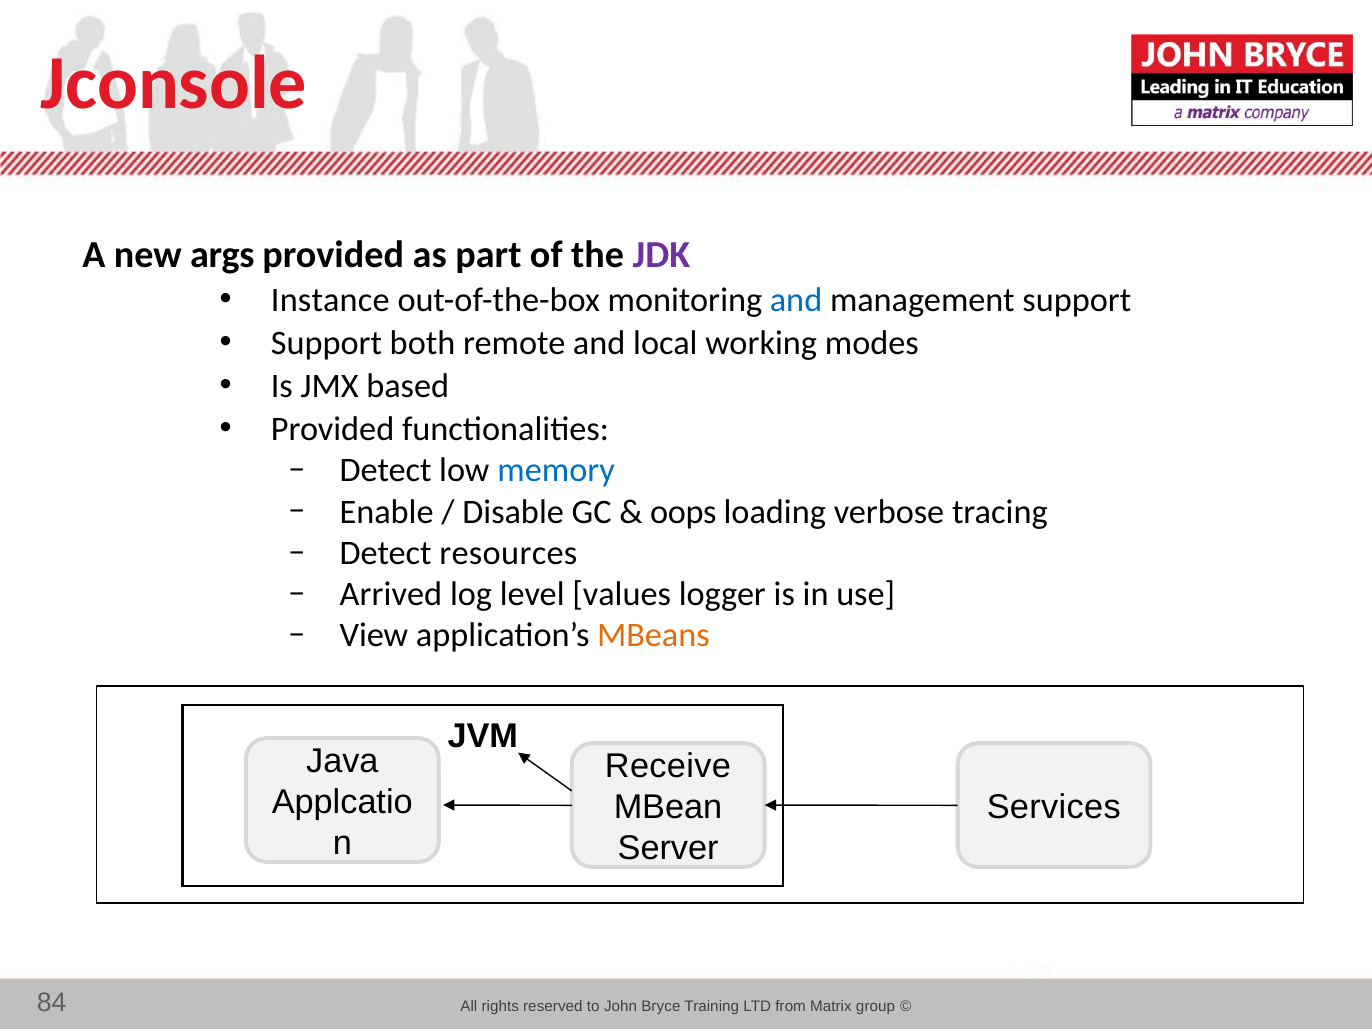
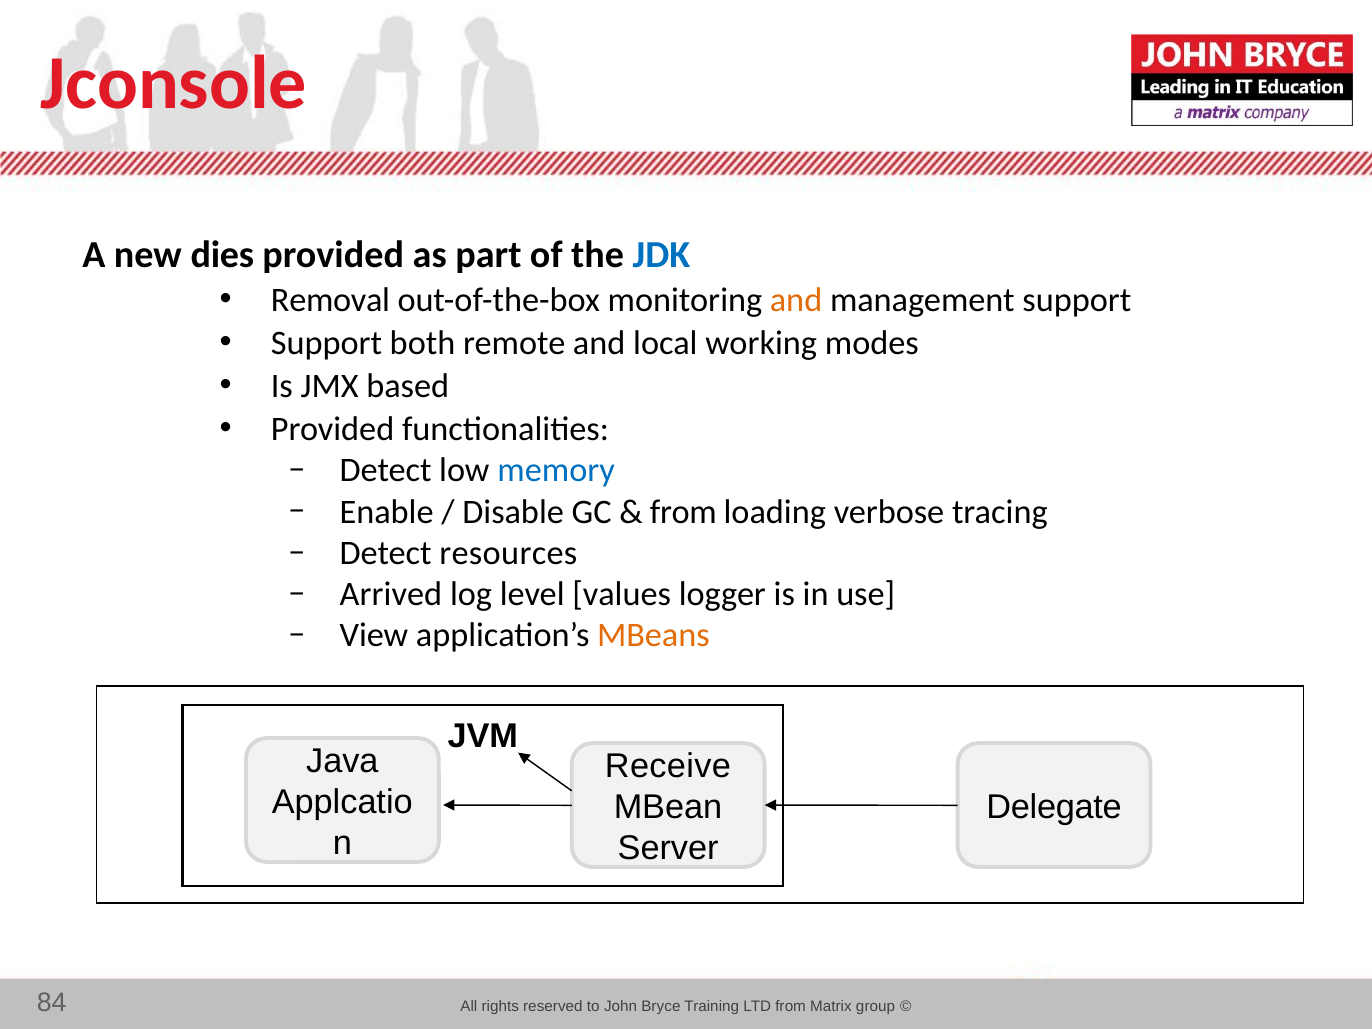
args: args -> dies
JDK colour: purple -> blue
Instance: Instance -> Removal
and at (796, 300) colour: blue -> orange
oops at (683, 512): oops -> from
Services: Services -> Delegate
